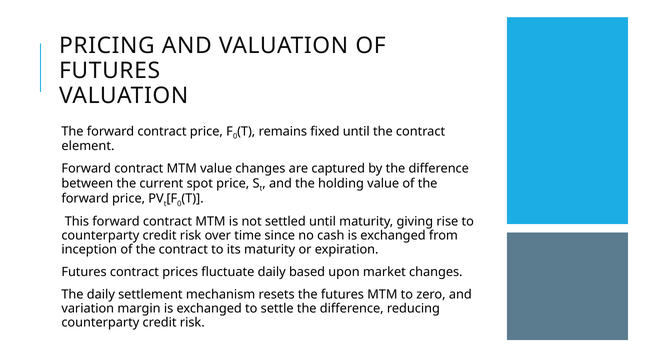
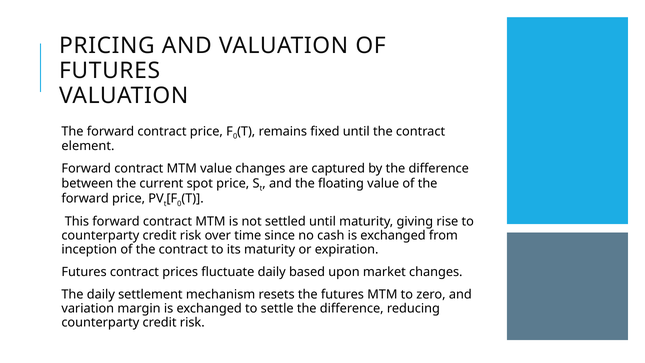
holding: holding -> floating
